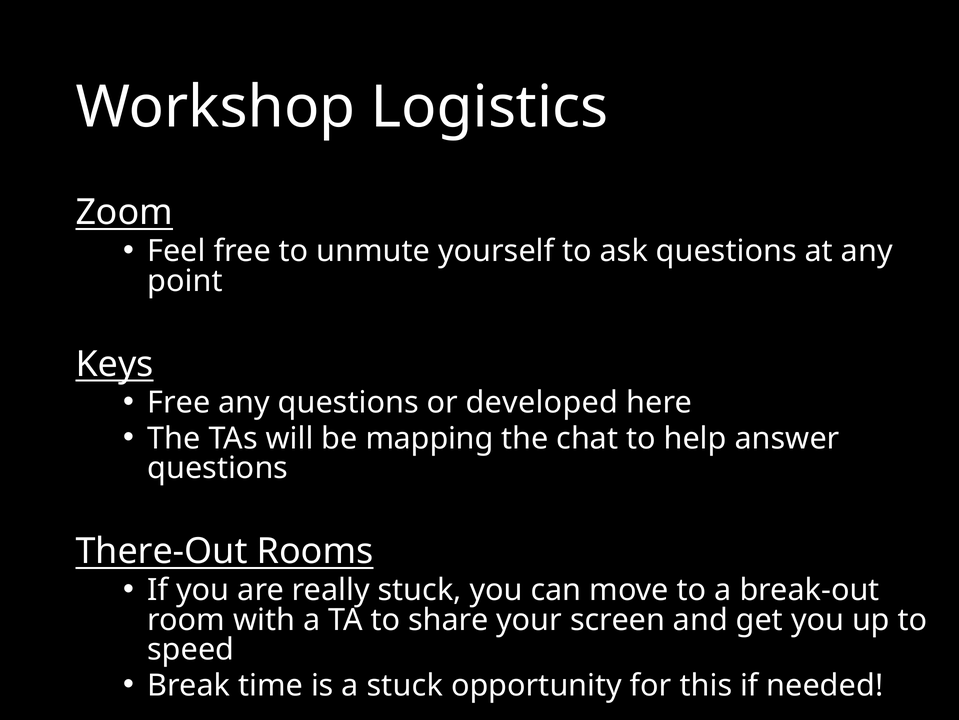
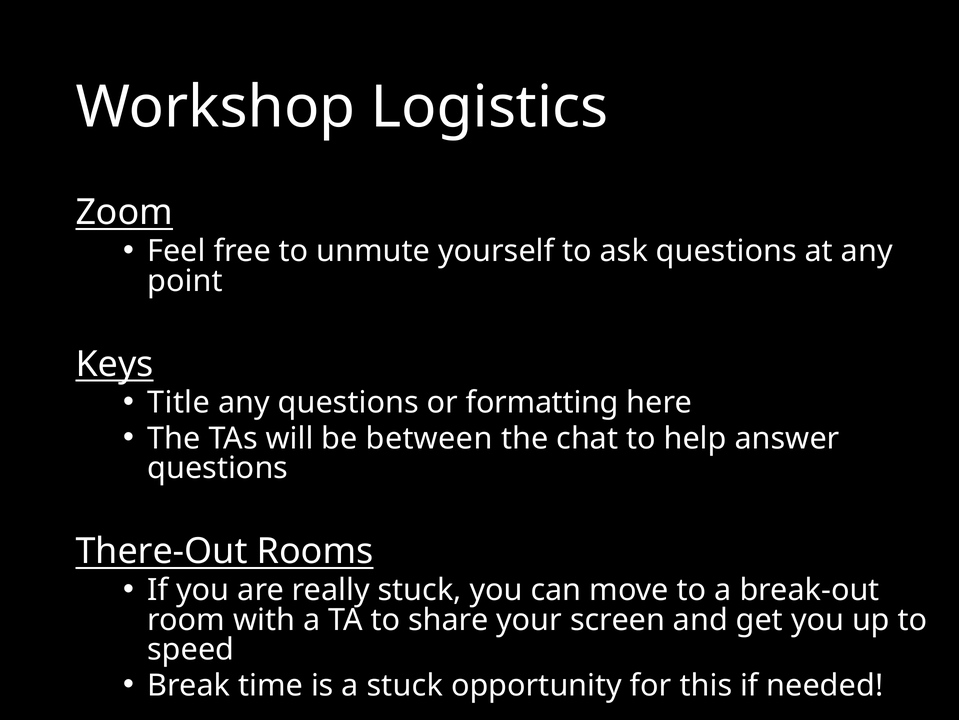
Free at (179, 402): Free -> Title
developed: developed -> formatting
mapping: mapping -> between
